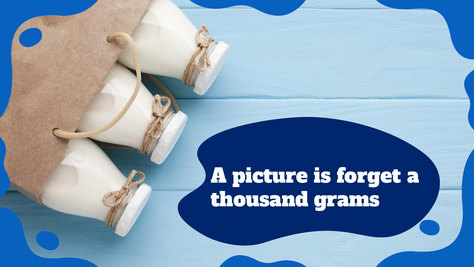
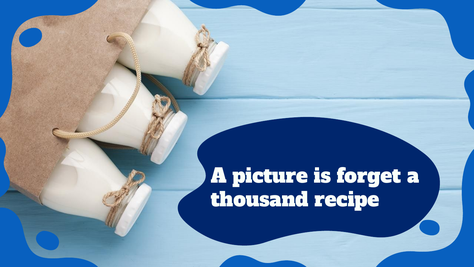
grams: grams -> recipe
